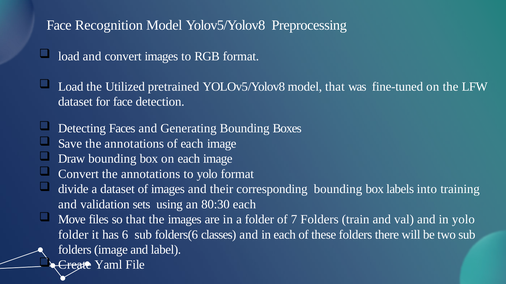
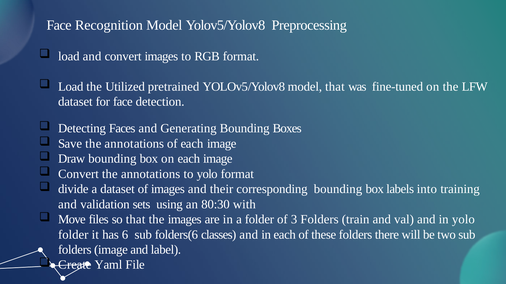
80:30 each: each -> with
7: 7 -> 3
